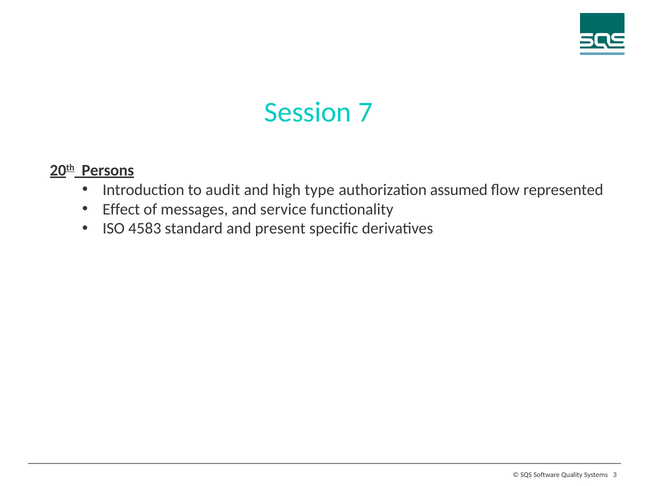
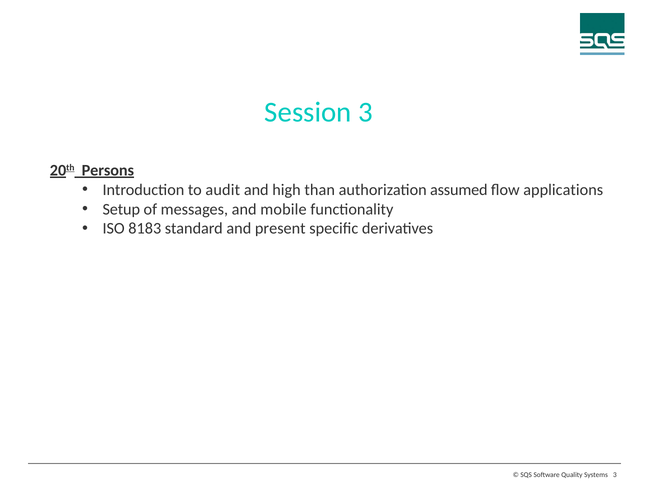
Session 7: 7 -> 3
type: type -> than
represented: represented -> applications
Effect: Effect -> Setup
service: service -> mobile
4583: 4583 -> 8183
